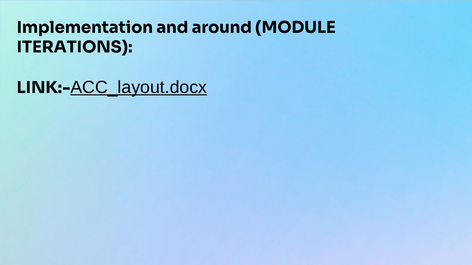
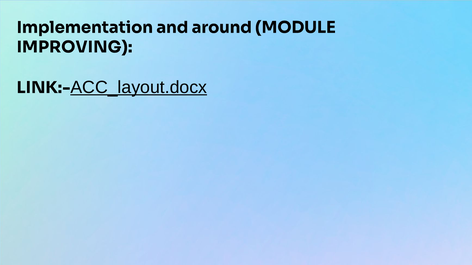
ITERATIONS: ITERATIONS -> IMPROVING
